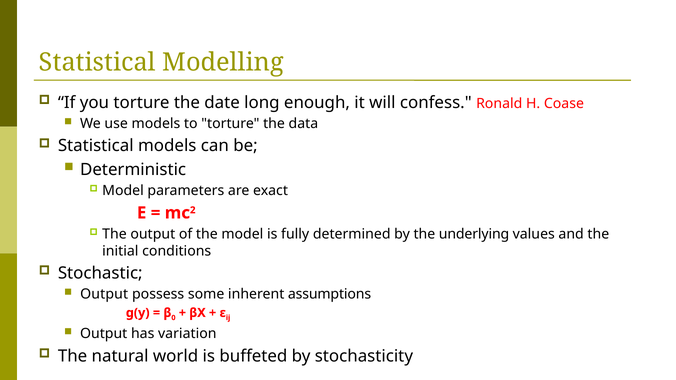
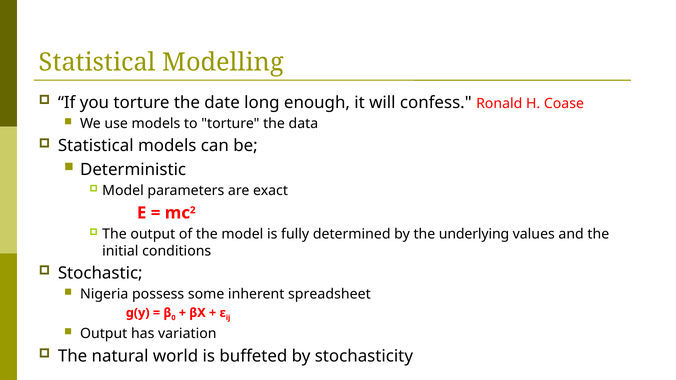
Output at (104, 294): Output -> Nigeria
assumptions: assumptions -> spreadsheet
